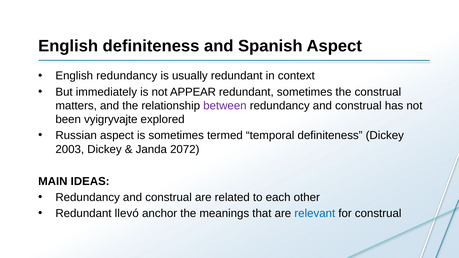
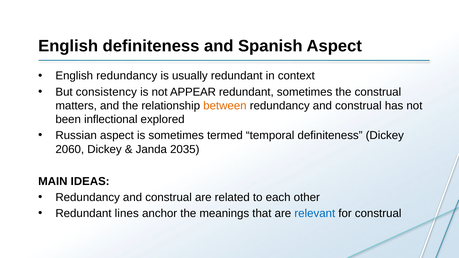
immediately: immediately -> consistency
between colour: purple -> orange
vyigryvajte: vyigryvajte -> inflectional
2003: 2003 -> 2060
2072: 2072 -> 2035
llevó: llevó -> lines
